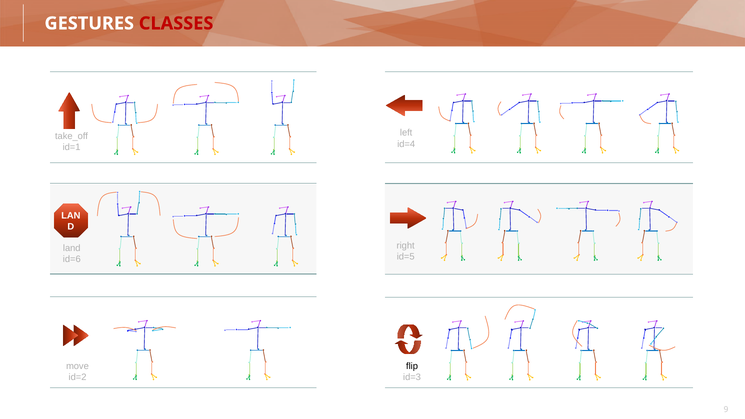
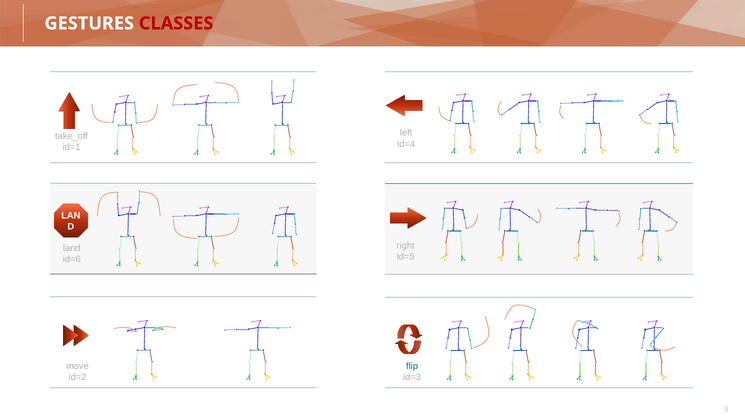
flip colour: black -> blue
